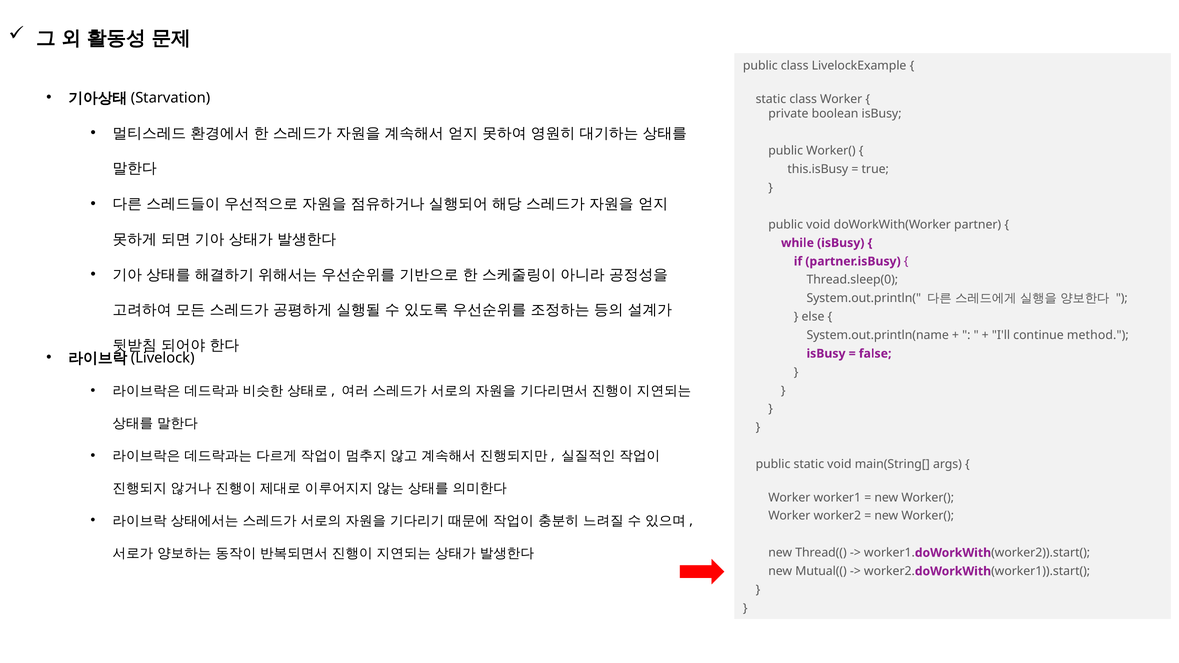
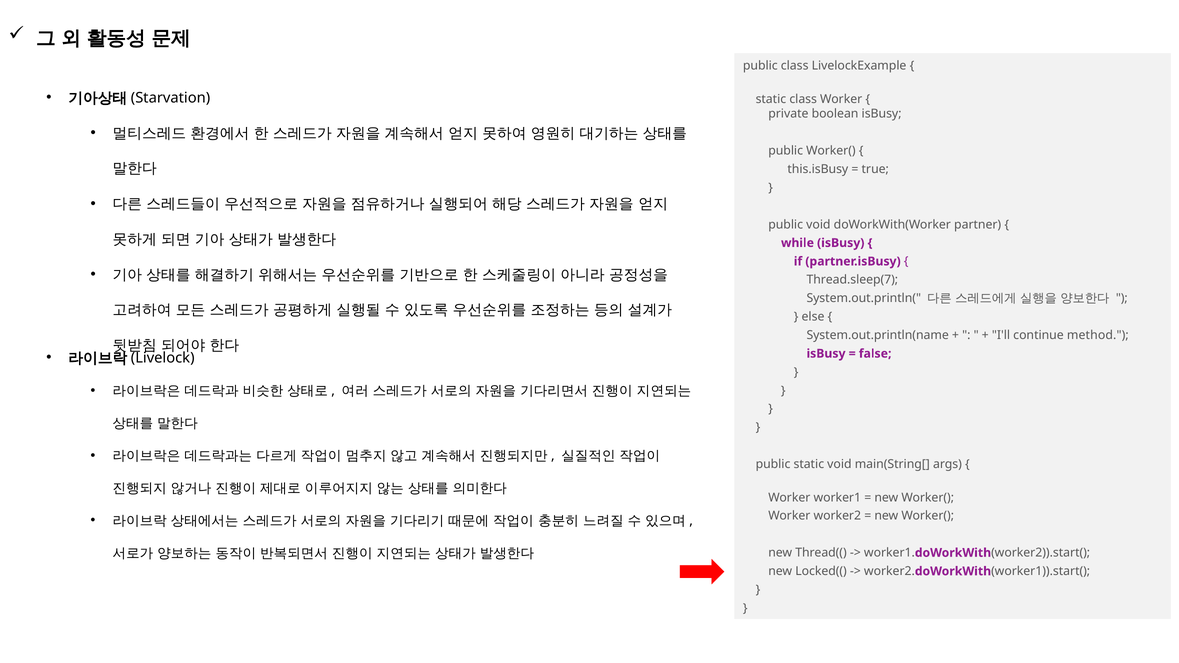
Thread.sleep(0: Thread.sleep(0 -> Thread.sleep(7
Mutual((: Mutual(( -> Locked((
